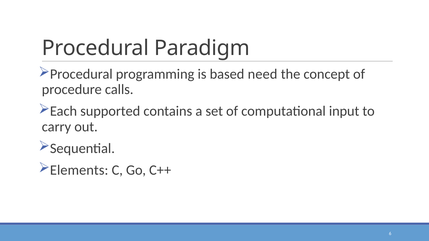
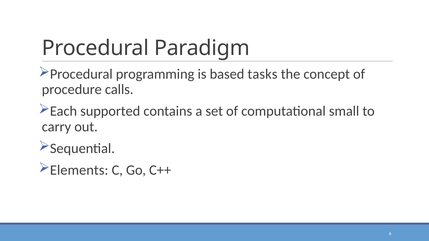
need: need -> tasks
input: input -> small
